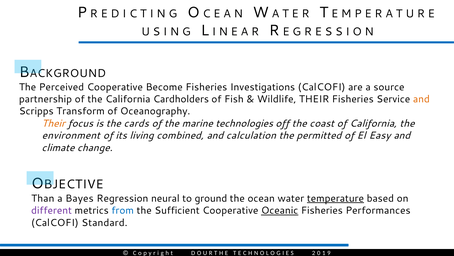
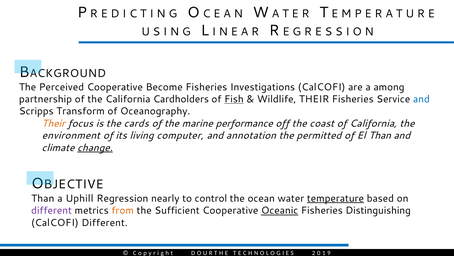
source: source -> among
Fish underline: none -> present
and at (421, 99) colour: orange -> blue
technologies: technologies -> performance
combined: combined -> computer
calculation: calculation -> annotation
El Easy: Easy -> Than
change underline: none -> present
Bayes: Bayes -> Uphill
neural: neural -> nearly
ground: ground -> control
from colour: blue -> orange
Performances: Performances -> Distinguishing
CalCOFI Standard: Standard -> Different
